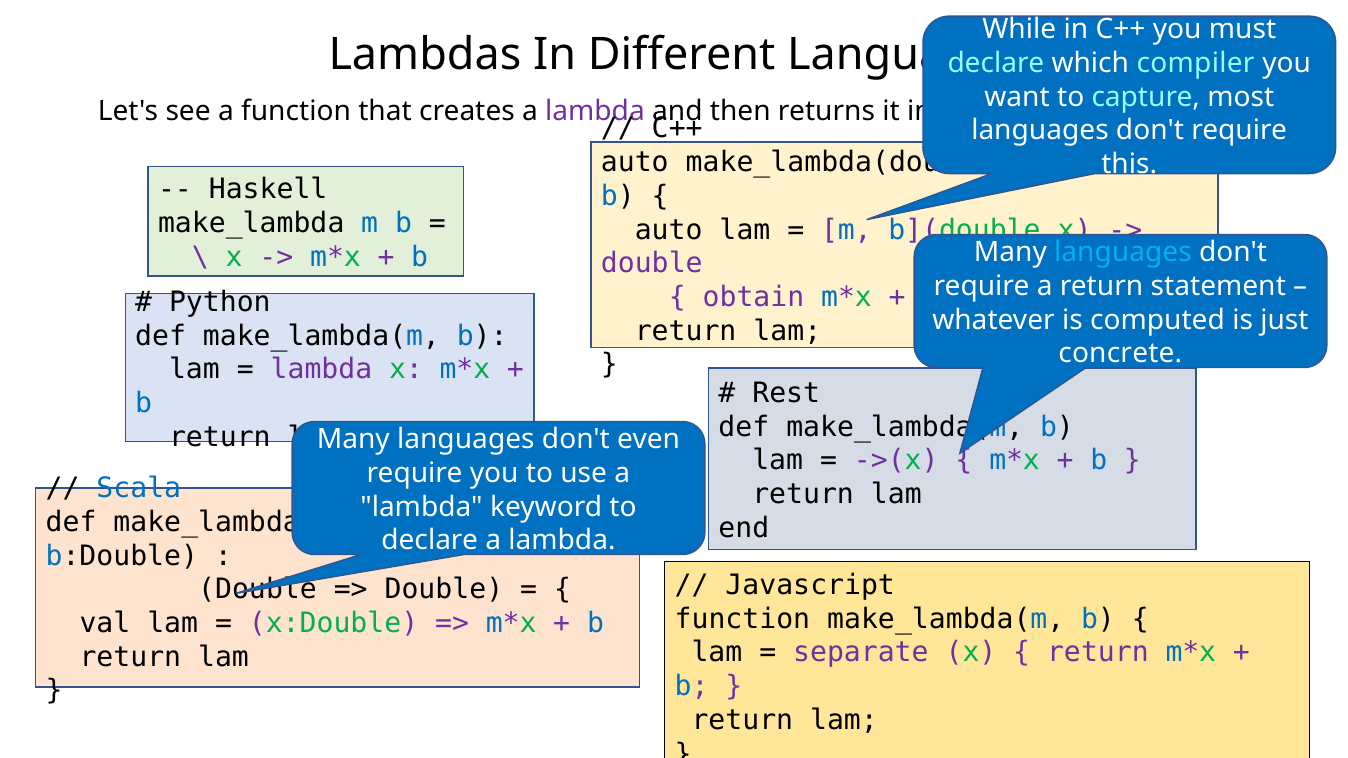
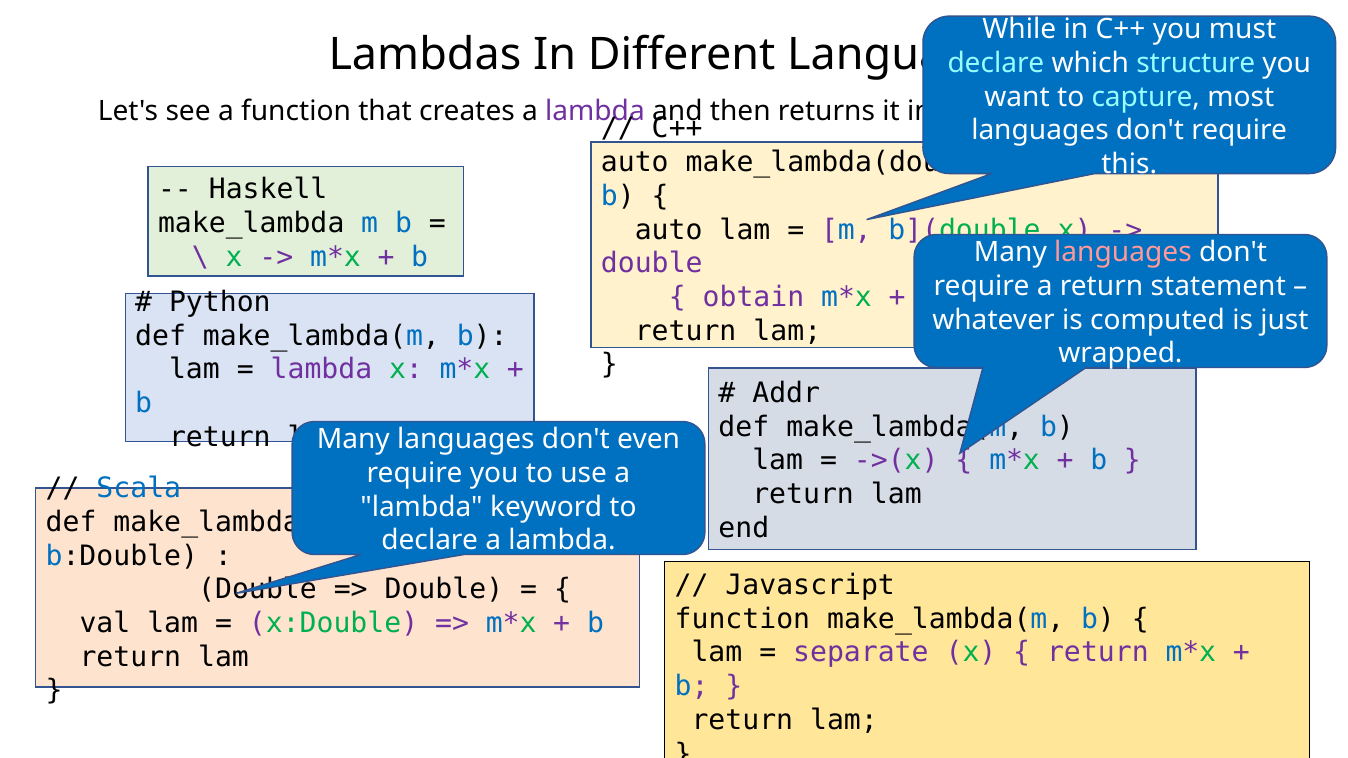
compiler: compiler -> structure
languages at (1123, 252) colour: light blue -> pink
concrete: concrete -> wrapped
Rest: Rest -> Addr
